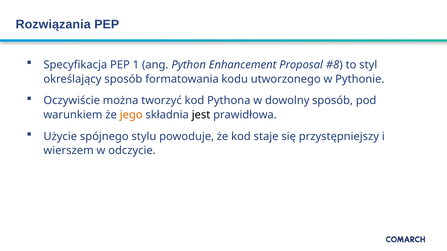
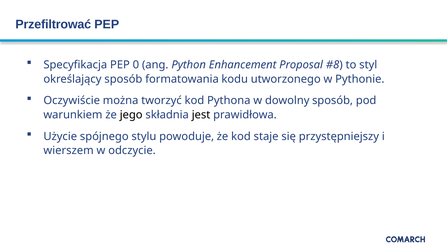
Rozwiązania: Rozwiązania -> Przefiltrować
1: 1 -> 0
jego colour: orange -> black
